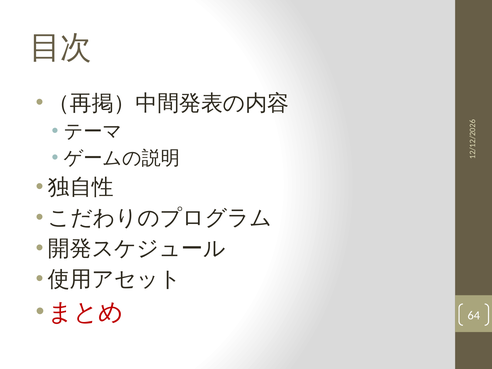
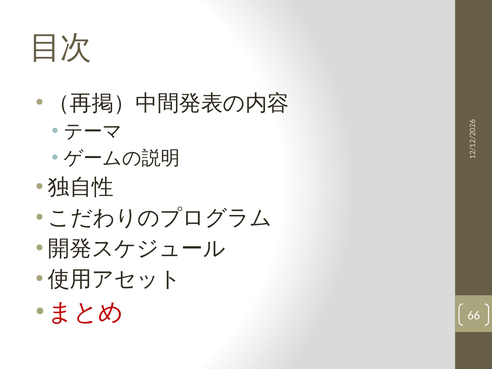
64: 64 -> 66
